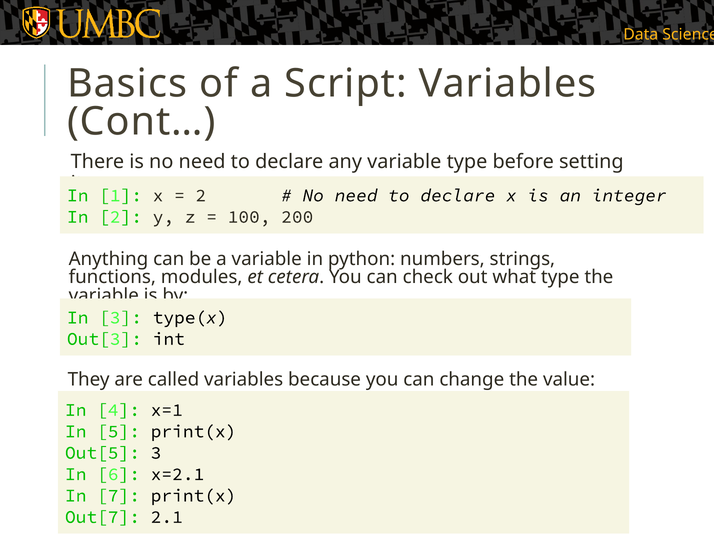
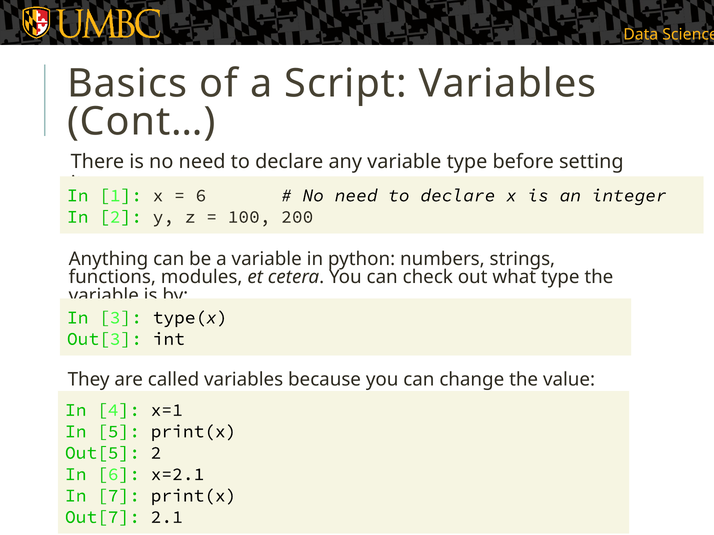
2 at (201, 196): 2 -> 6
Out[5 3: 3 -> 2
